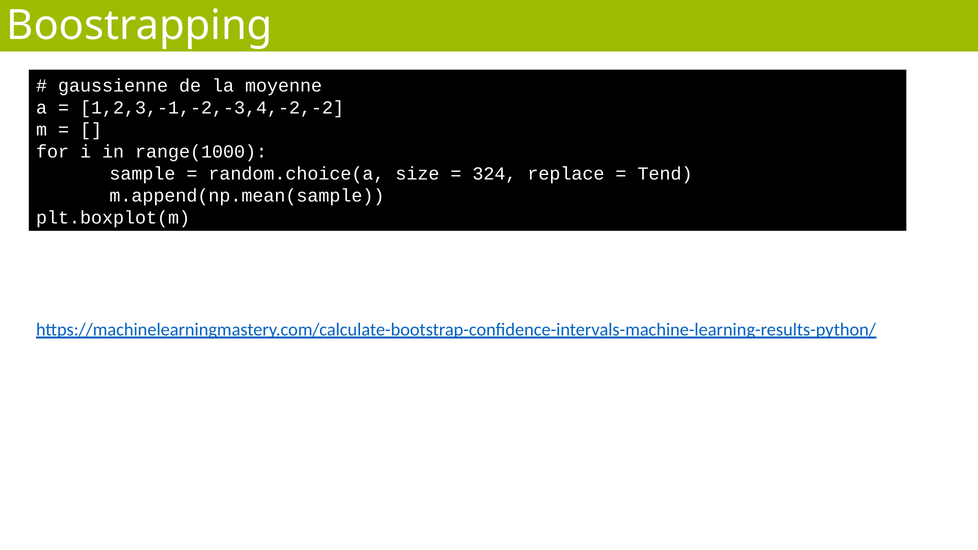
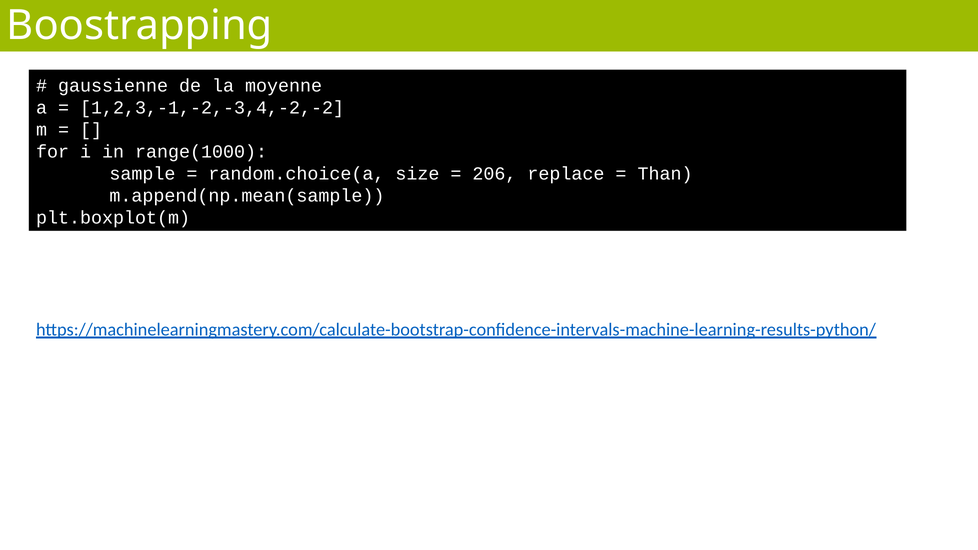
324: 324 -> 206
Tend: Tend -> Than
